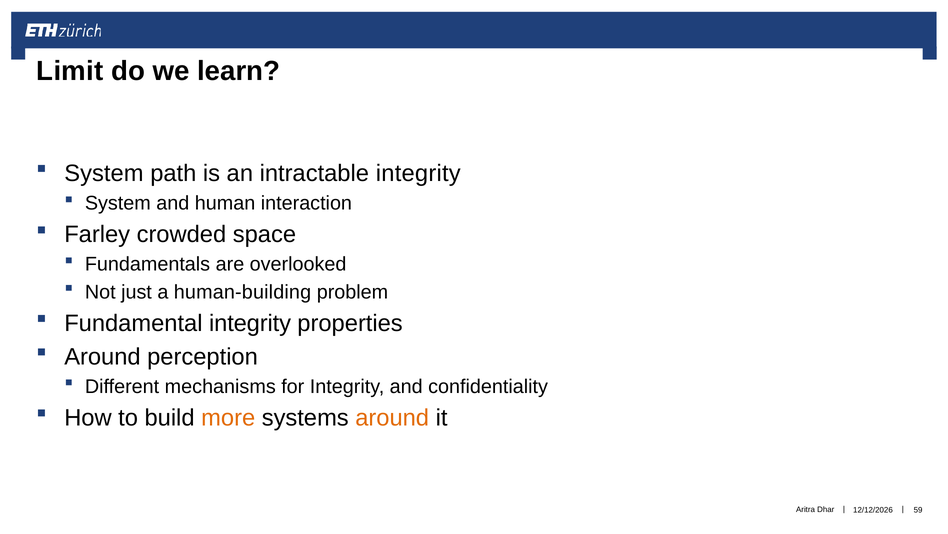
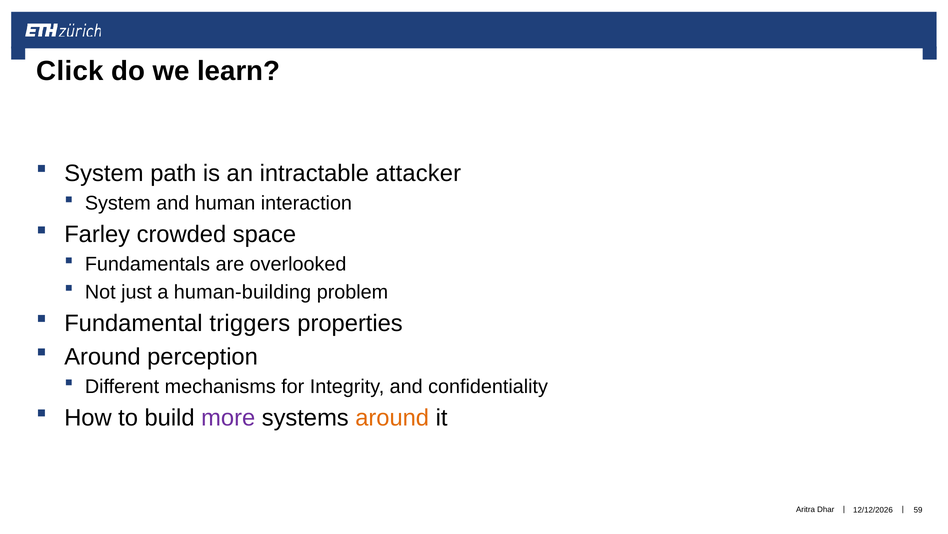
Limit: Limit -> Click
intractable integrity: integrity -> attacker
Fundamental integrity: integrity -> triggers
more colour: orange -> purple
